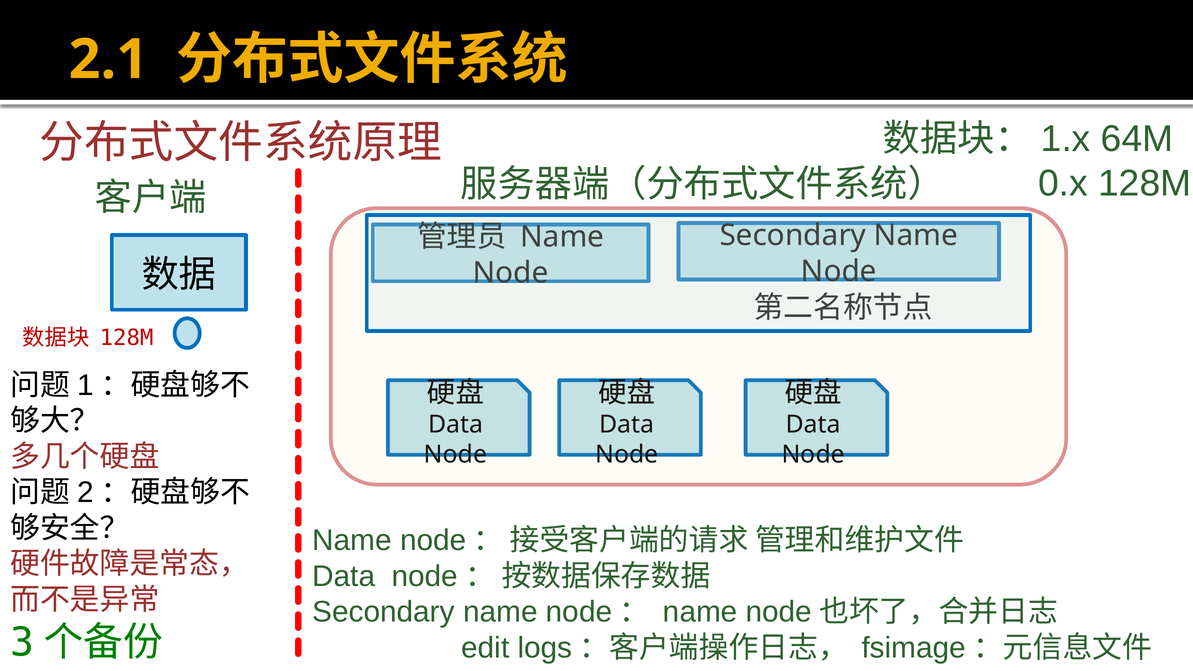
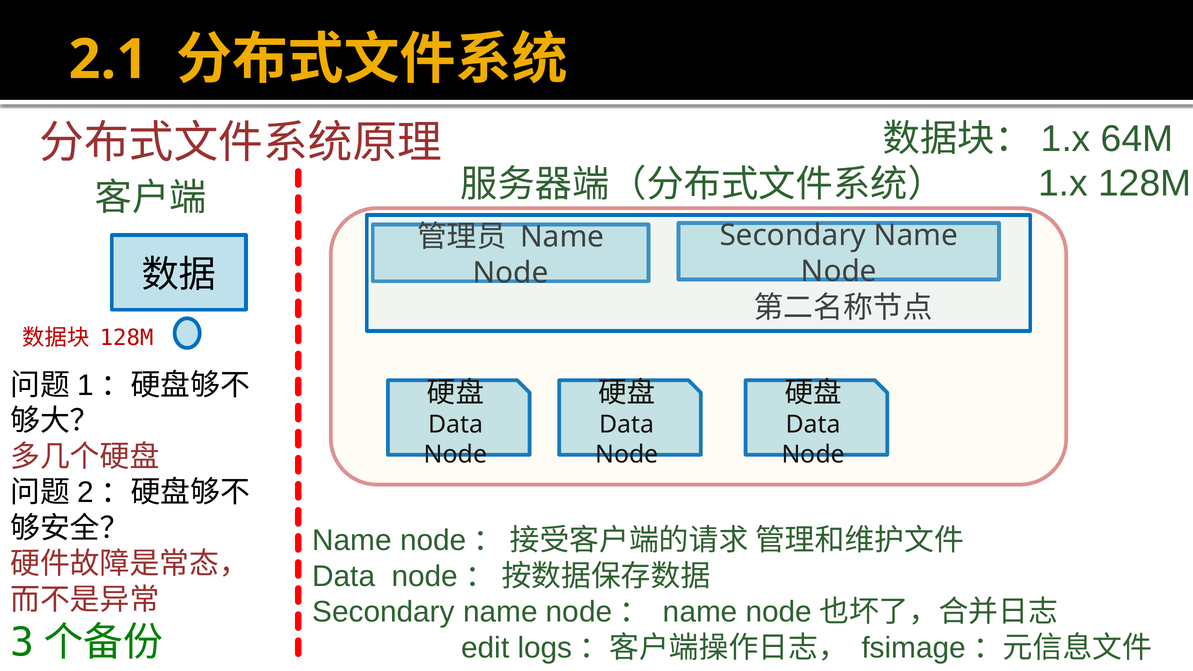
0.x at (1063, 184): 0.x -> 1.x
